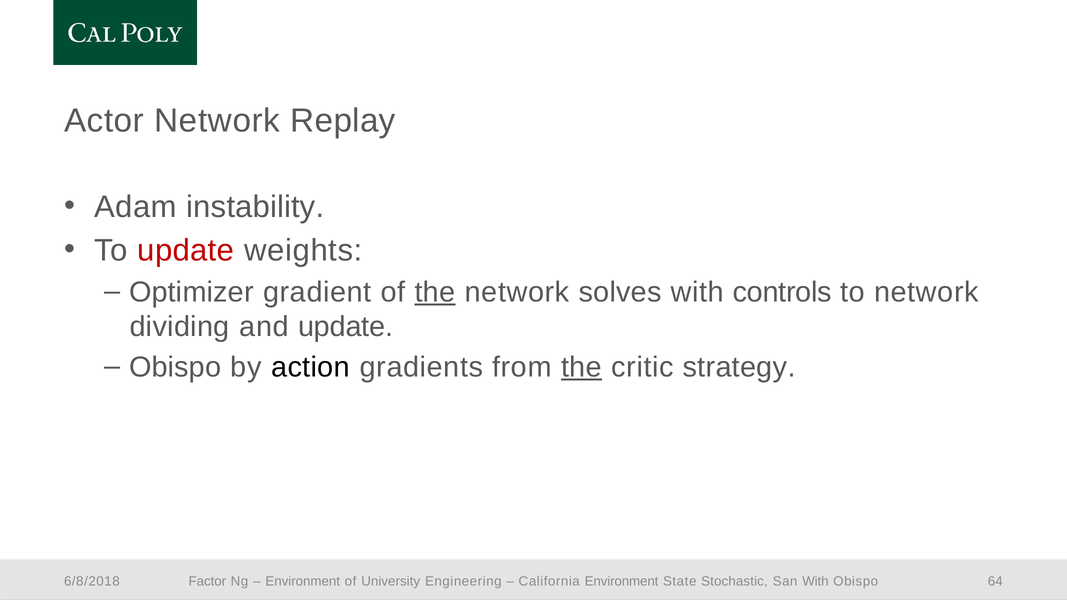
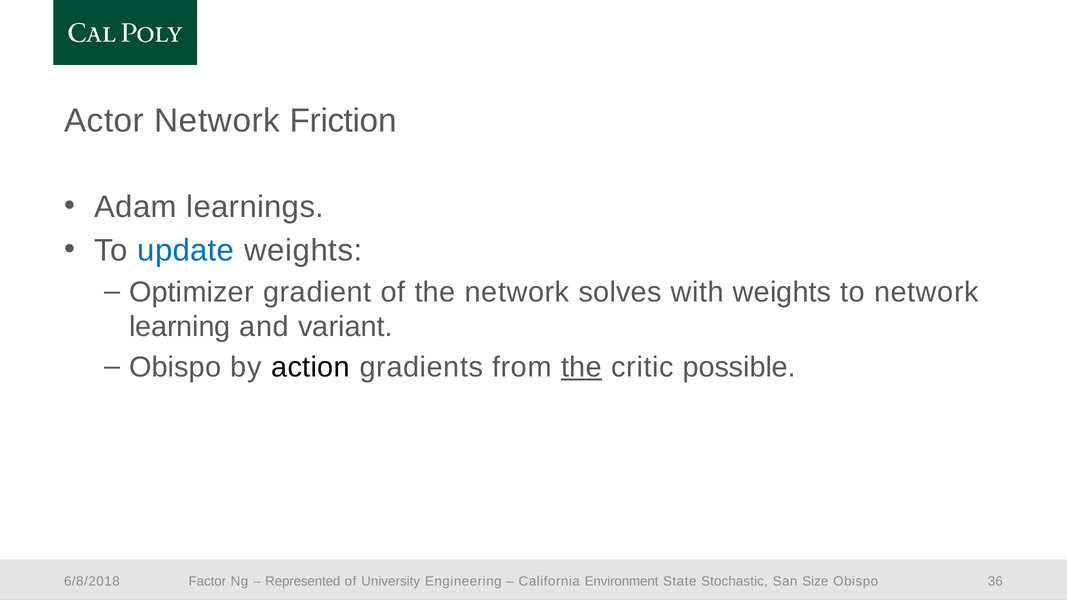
Replay: Replay -> Friction
instability: instability -> learnings
update at (186, 250) colour: red -> blue
the at (435, 292) underline: present -> none
with controls: controls -> weights
dividing: dividing -> learning
and update: update -> variant
strategy: strategy -> possible
Environment at (303, 582): Environment -> Represented
San With: With -> Size
64: 64 -> 36
